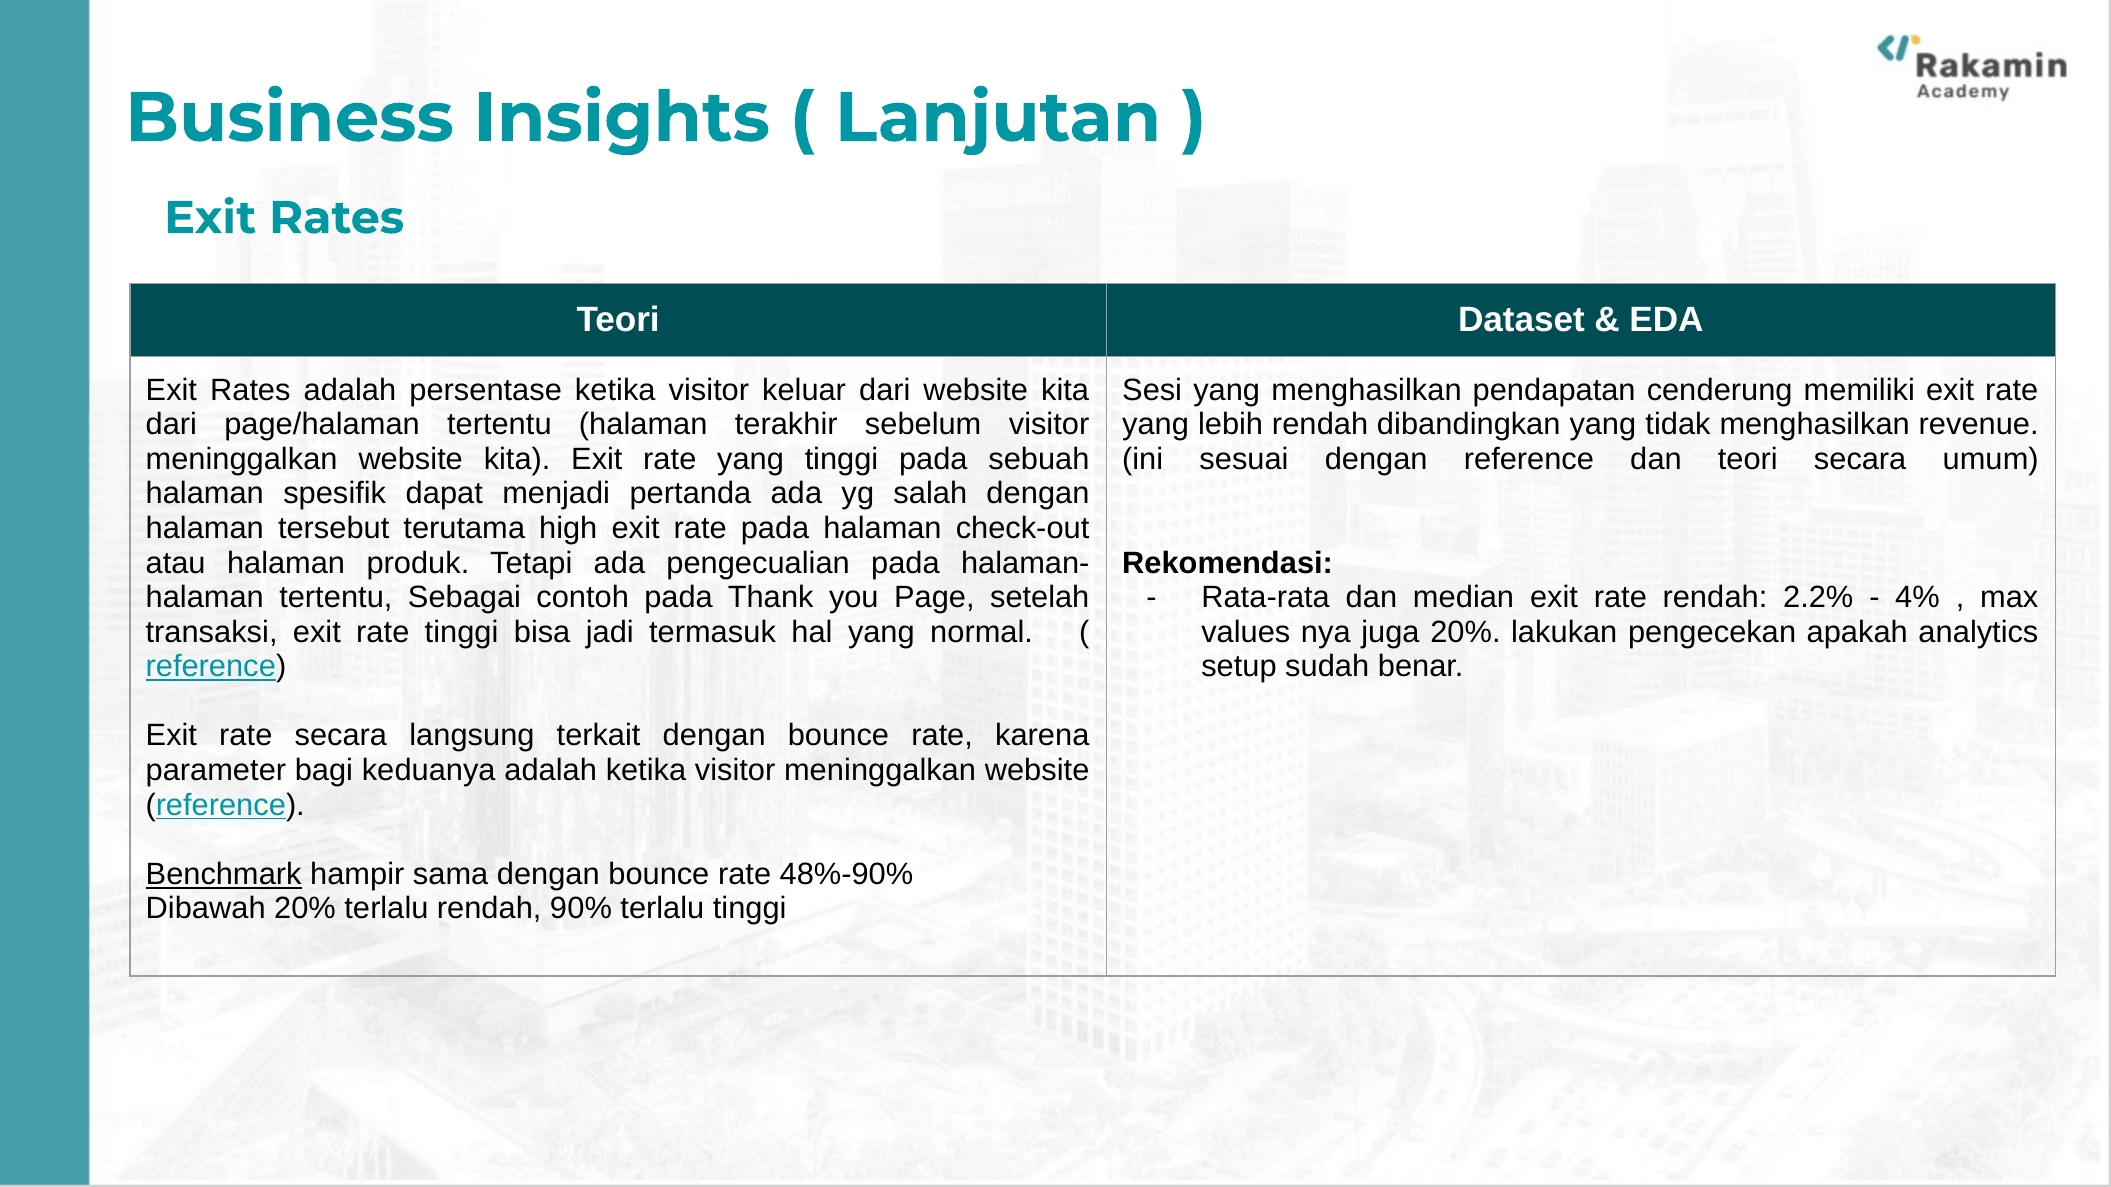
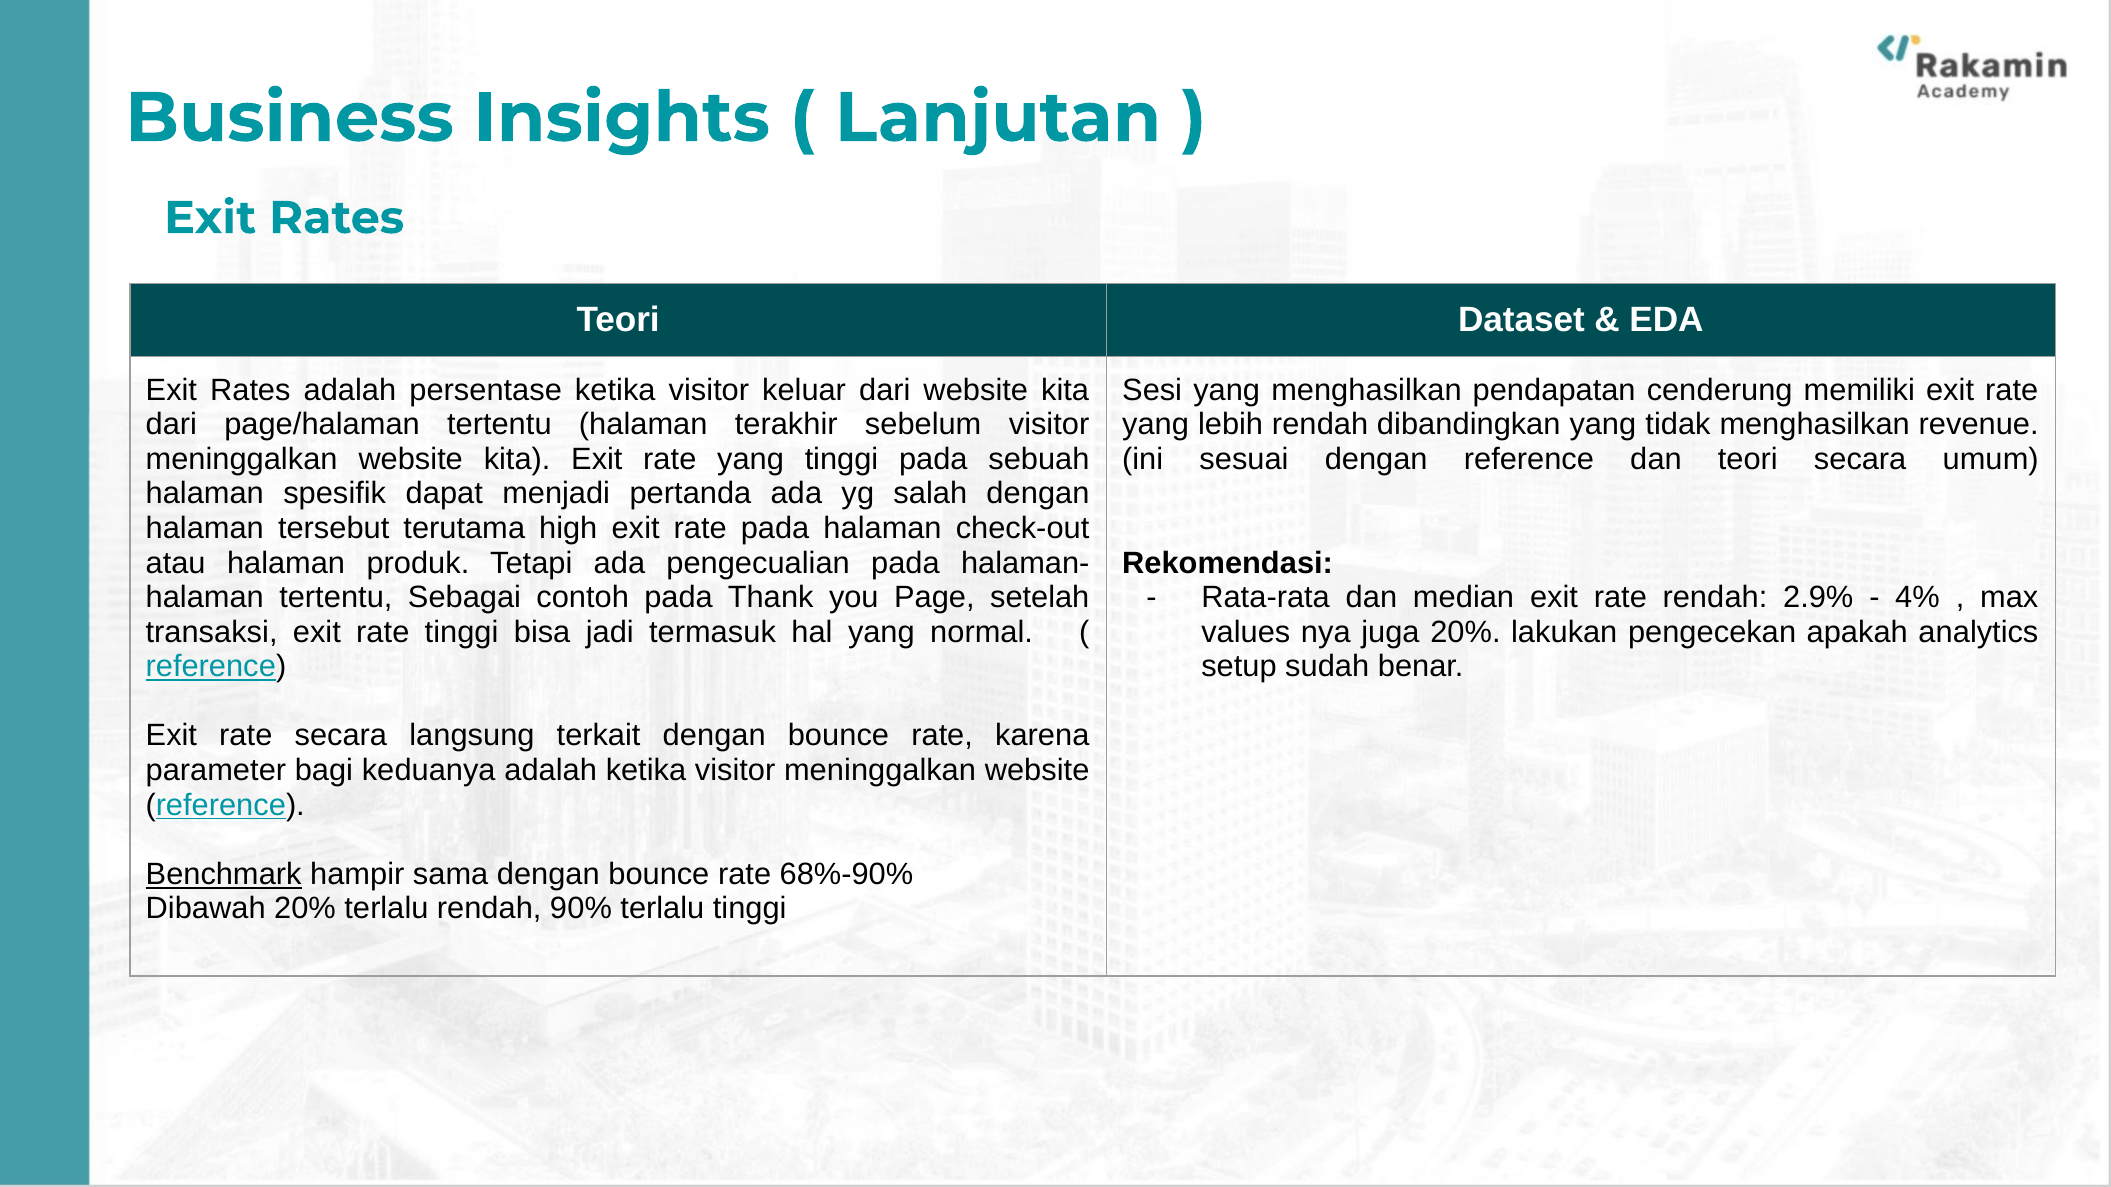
2.2%: 2.2% -> 2.9%
48%-90%: 48%-90% -> 68%-90%
